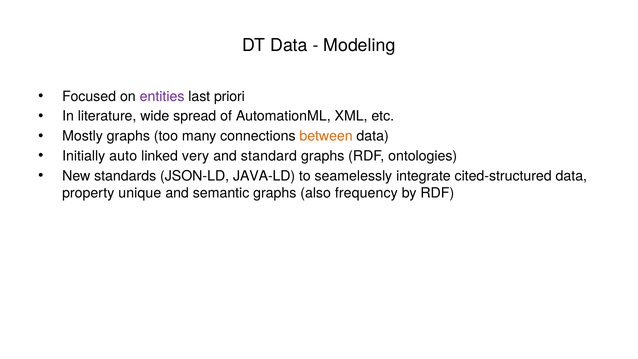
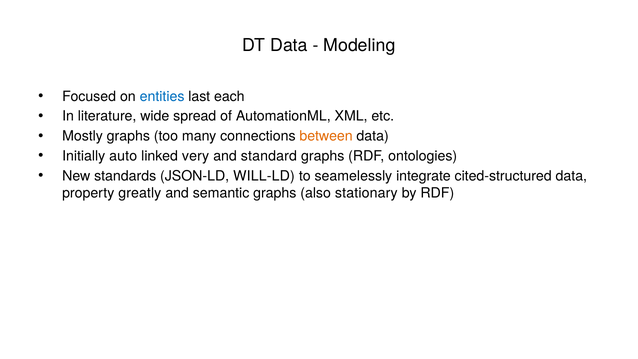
entities colour: purple -> blue
priori: priori -> each
JAVA-LD: JAVA-LD -> WILL-LD
unique: unique -> greatly
frequency: frequency -> stationary
